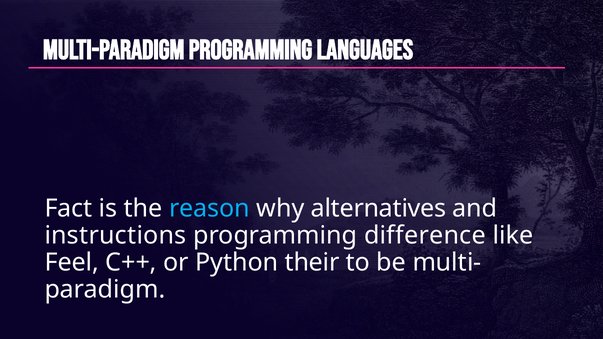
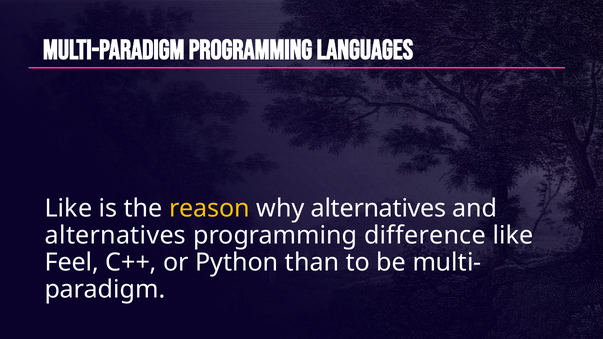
Fact at (69, 208): Fact -> Like
reason colour: light blue -> yellow
instructions at (115, 236): instructions -> alternatives
their: their -> than
